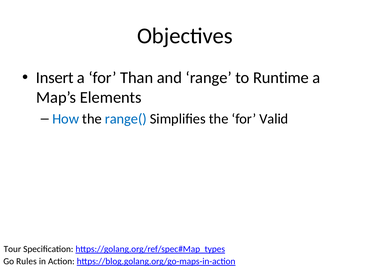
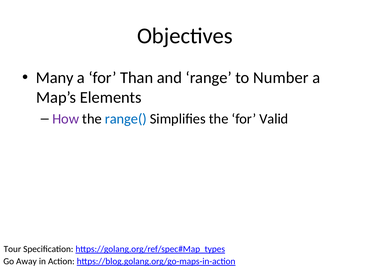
Insert: Insert -> Many
Runtime: Runtime -> Number
How colour: blue -> purple
Rules: Rules -> Away
